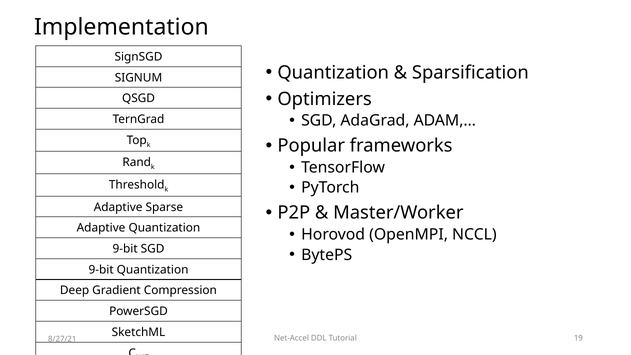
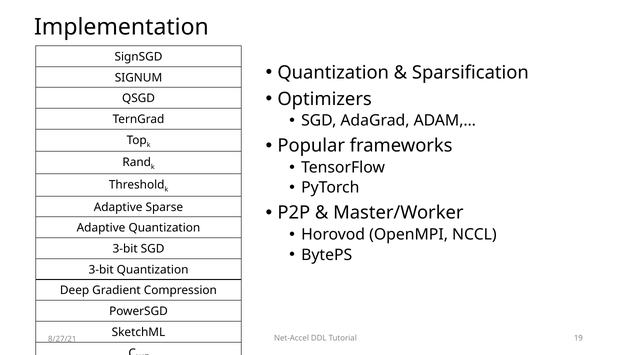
9-bit at (125, 249): 9-bit -> 3-bit
9-bit at (101, 270): 9-bit -> 3-bit
